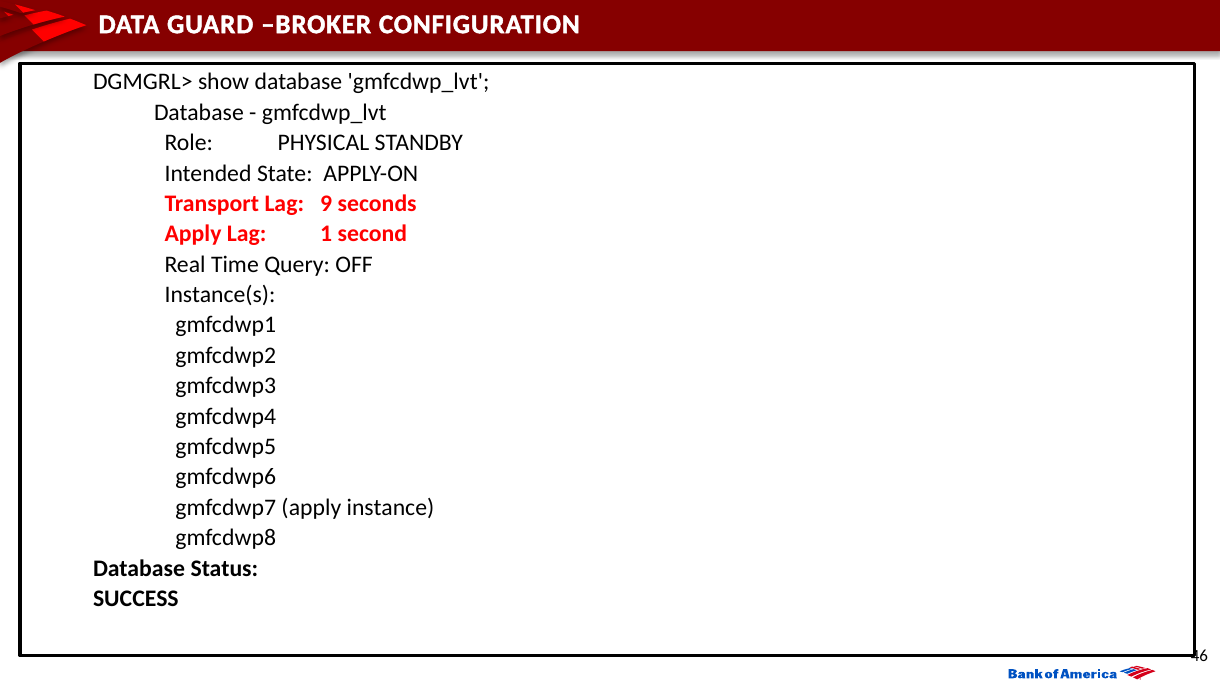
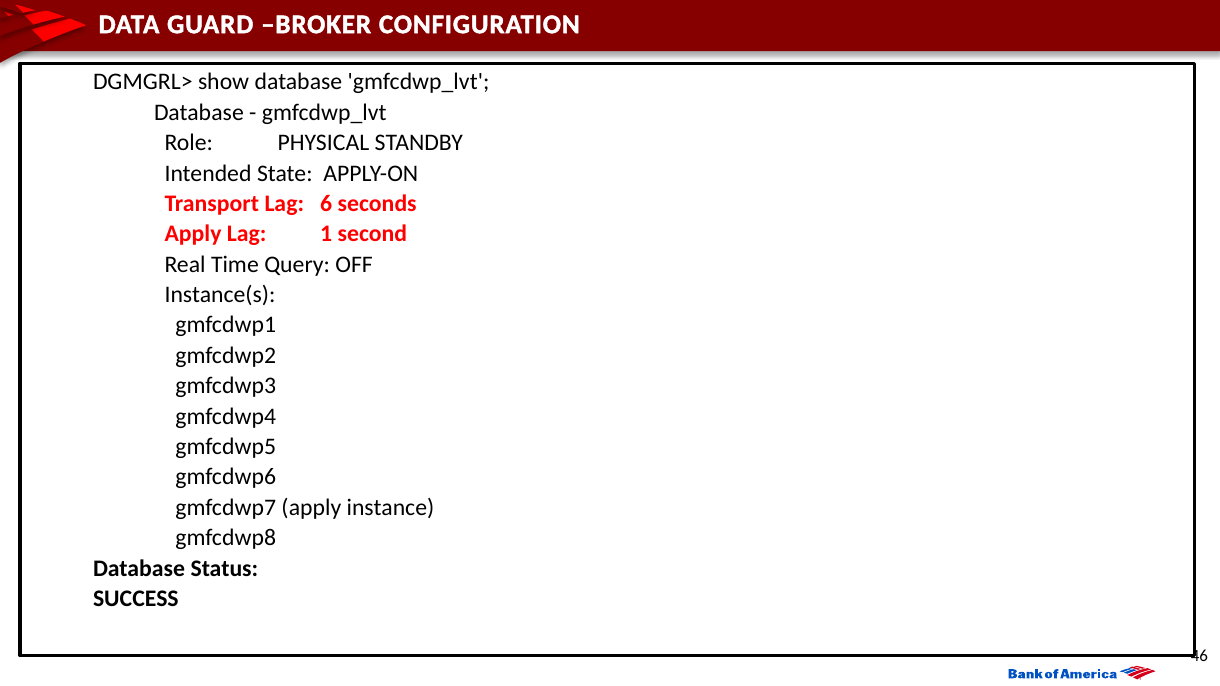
9: 9 -> 6
